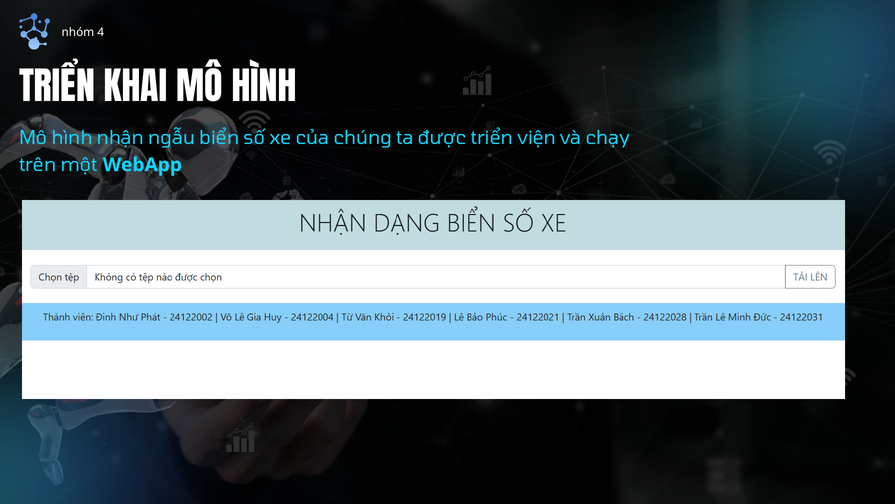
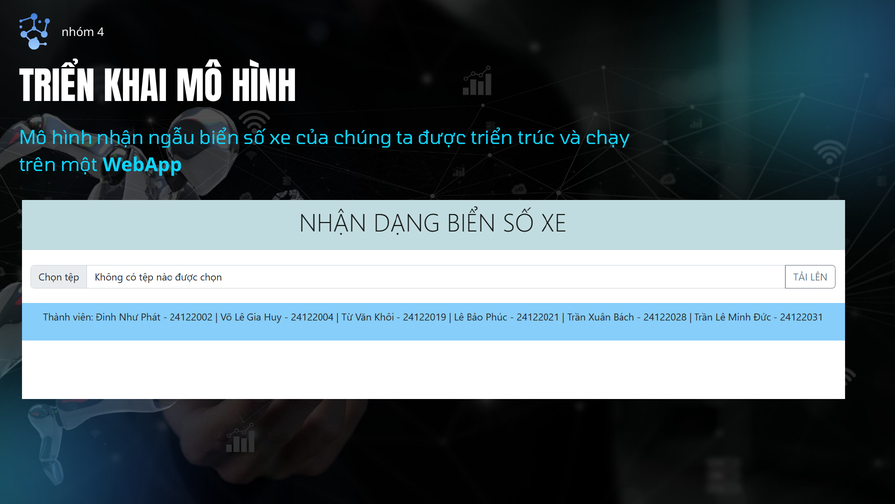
viện: viện -> trúc
